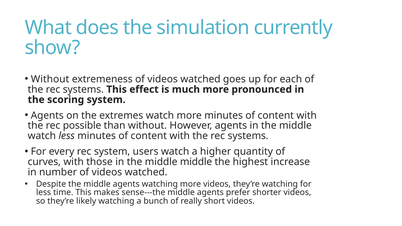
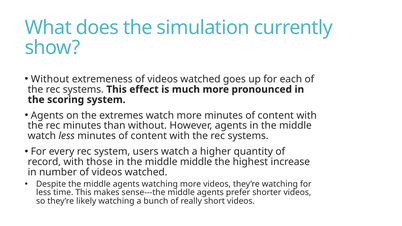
rec possible: possible -> minutes
curves: curves -> record
